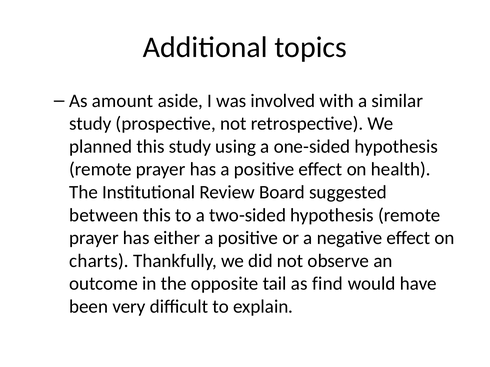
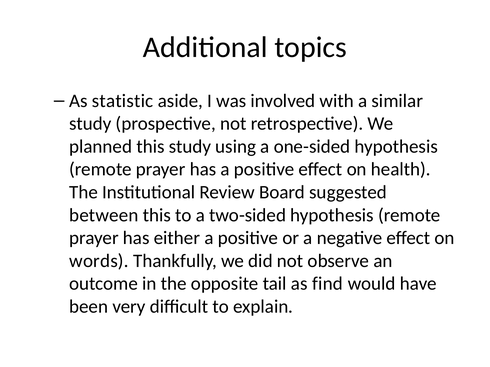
amount: amount -> statistic
charts: charts -> words
